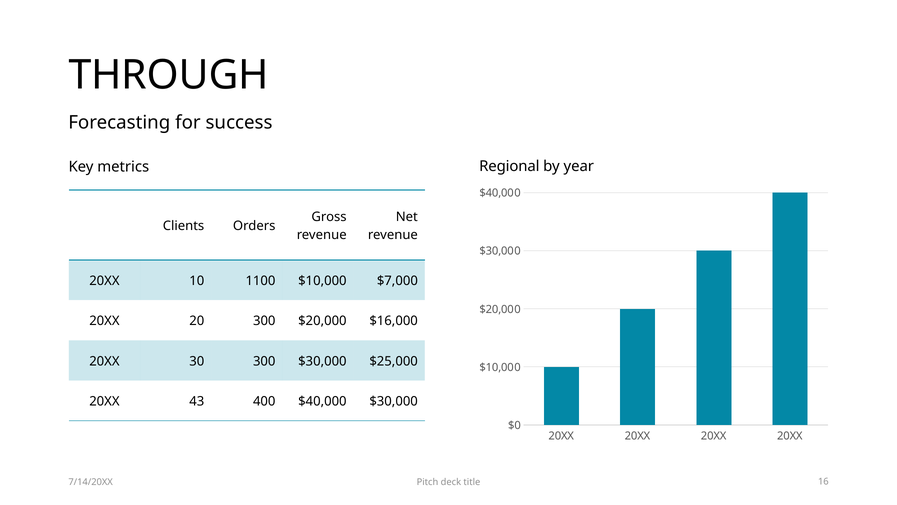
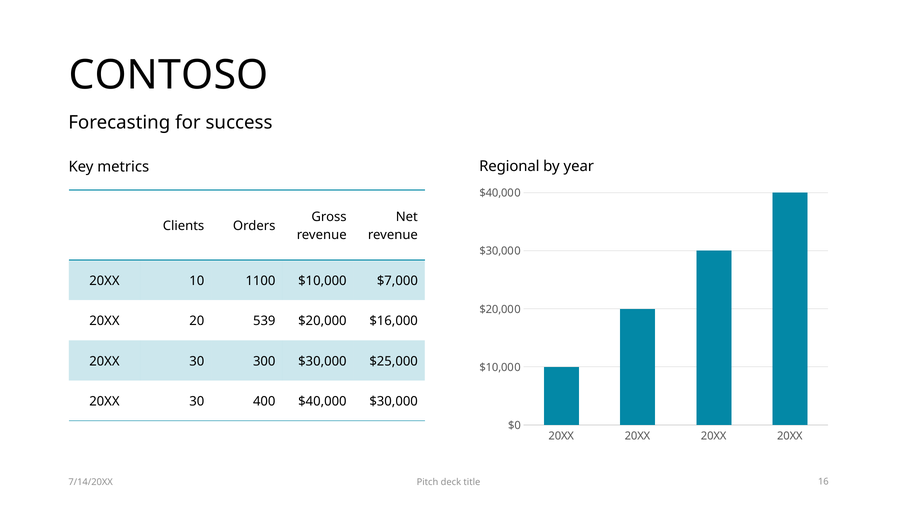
THROUGH: THROUGH -> CONTOSO
20 300: 300 -> 539
43 at (197, 401): 43 -> 30
